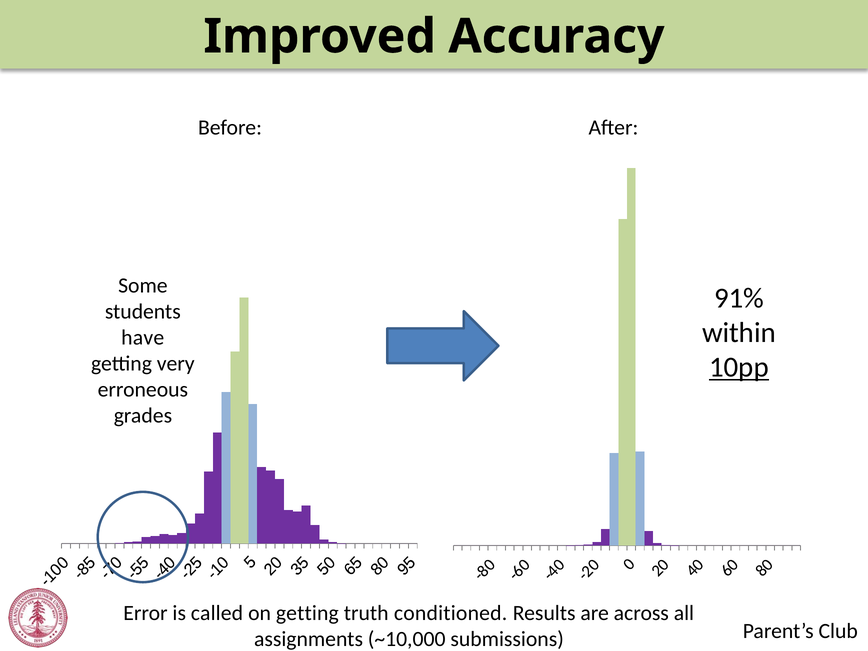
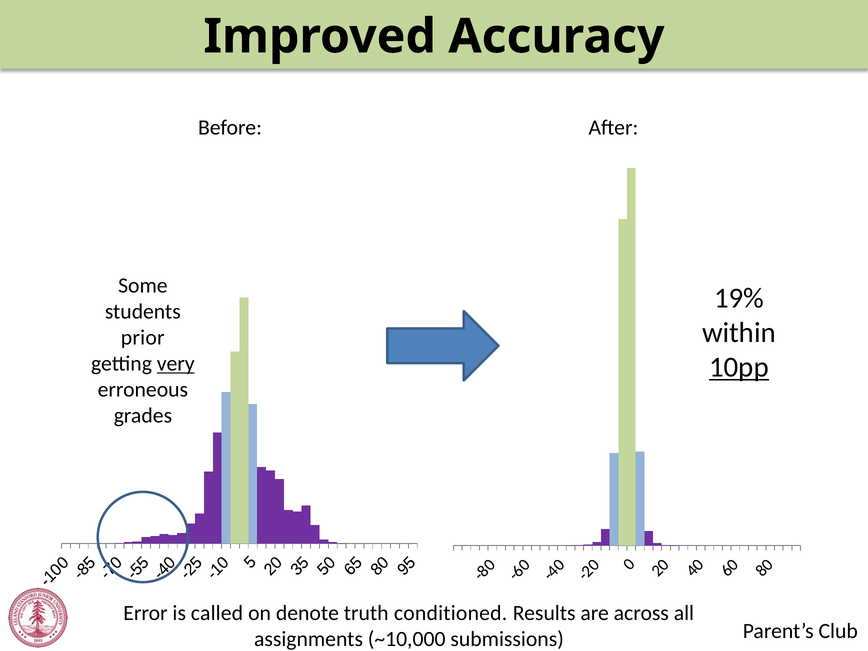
91%: 91% -> 19%
have: have -> prior
very underline: none -> present
on getting: getting -> denote
